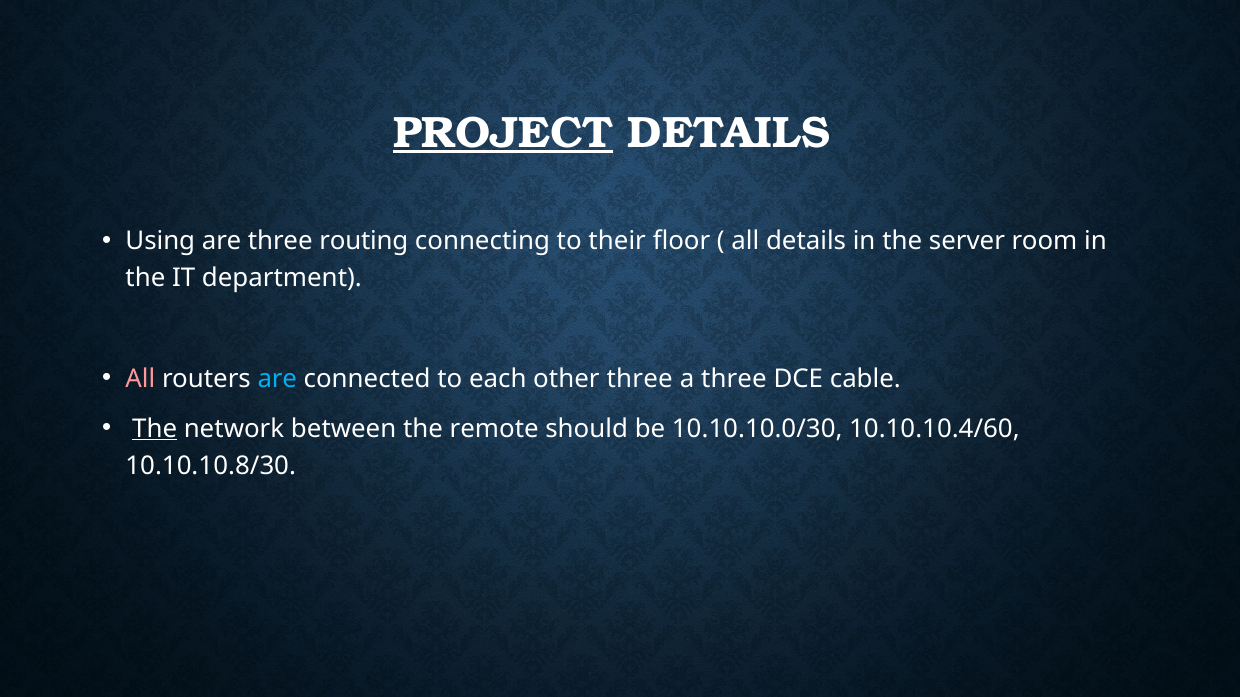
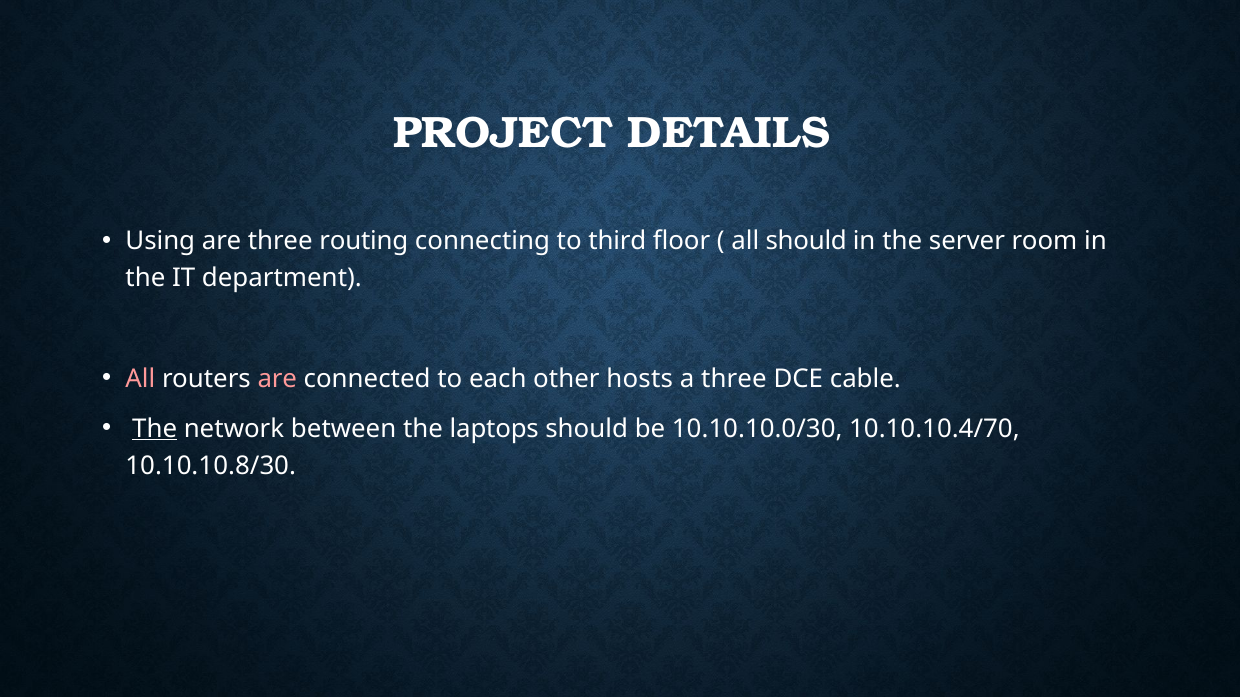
PROJECT underline: present -> none
their: their -> third
all details: details -> should
are at (277, 379) colour: light blue -> pink
other three: three -> hosts
remote: remote -> laptops
10.10.10.4/60: 10.10.10.4/60 -> 10.10.10.4/70
